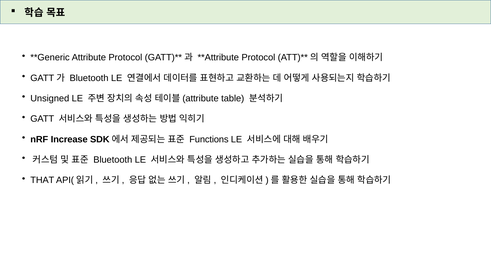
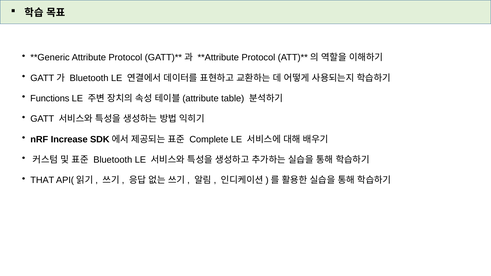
Unsigned: Unsigned -> Functions
Functions: Functions -> Complete
